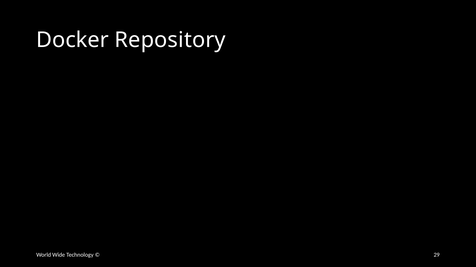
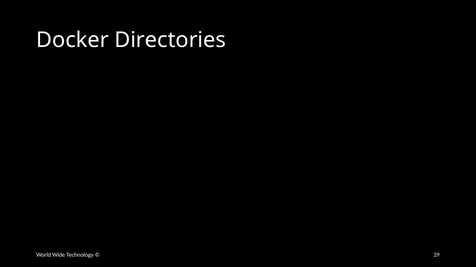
Repository: Repository -> Directories
